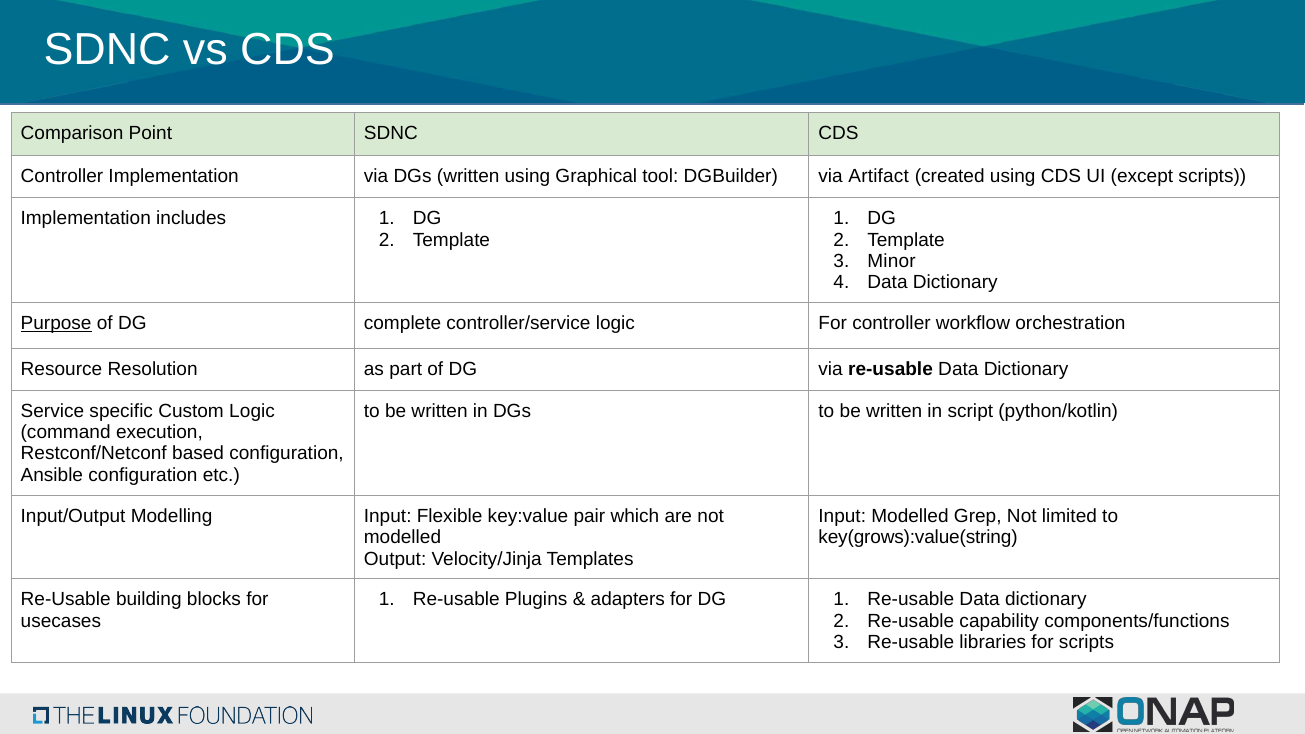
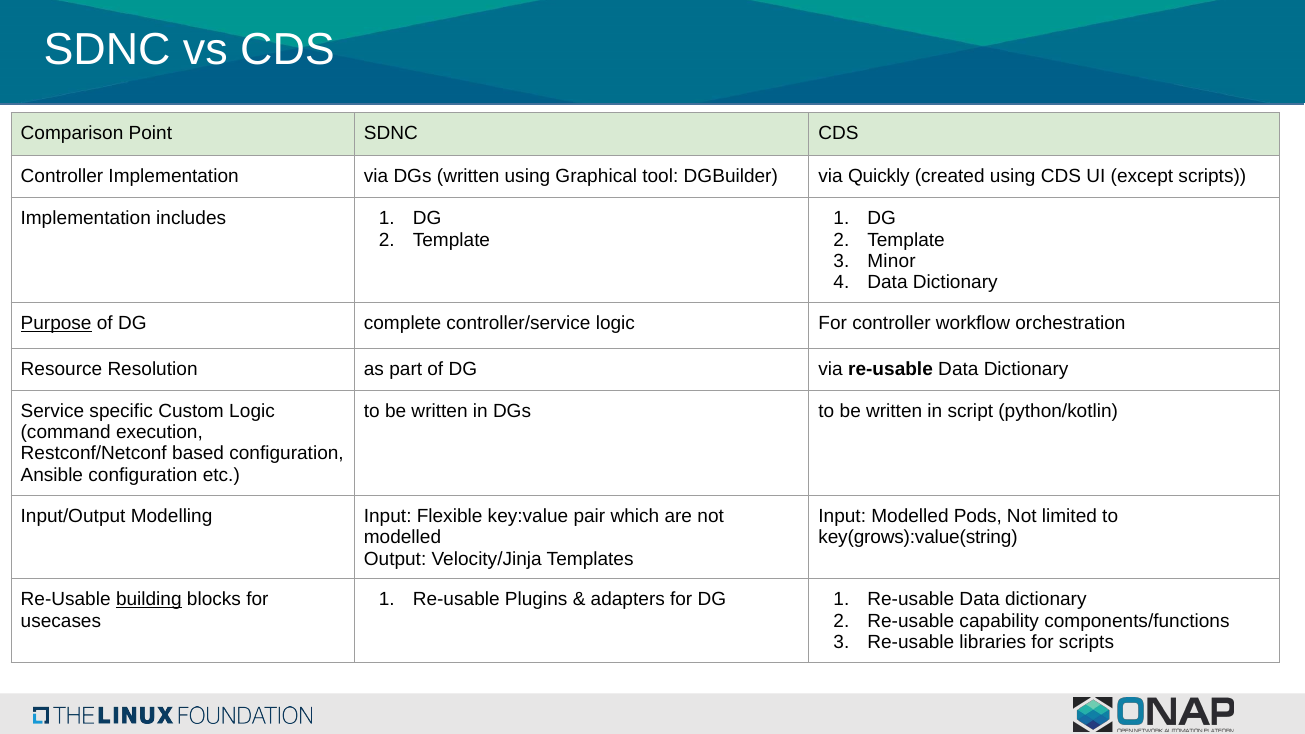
Artifact: Artifact -> Quickly
Grep: Grep -> Pods
building underline: none -> present
